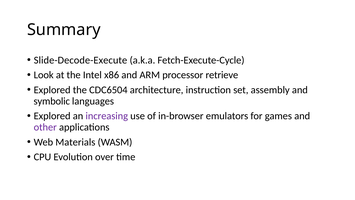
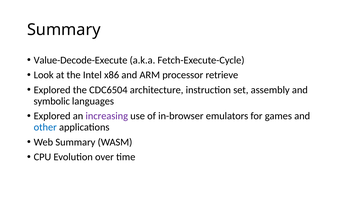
Slide-Decode-Execute: Slide-Decode-Execute -> Value-Decode-Execute
other colour: purple -> blue
Web Materials: Materials -> Summary
